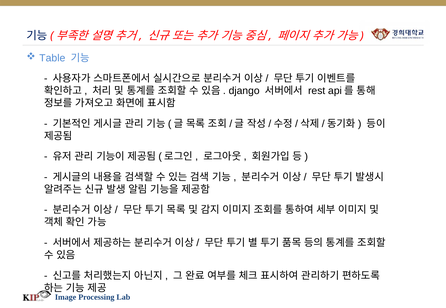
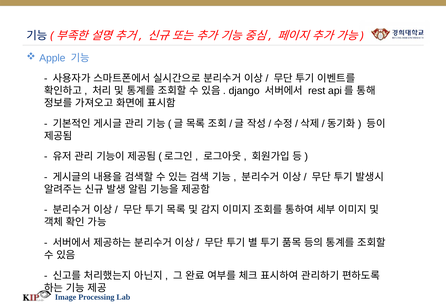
Table: Table -> Apple
